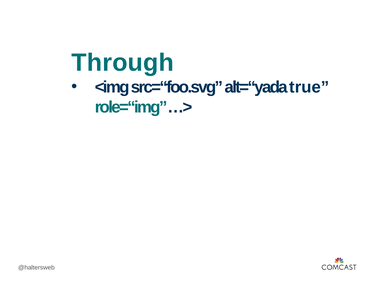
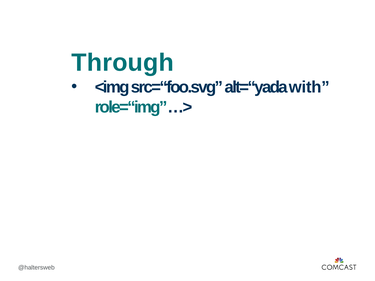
true: true -> with
